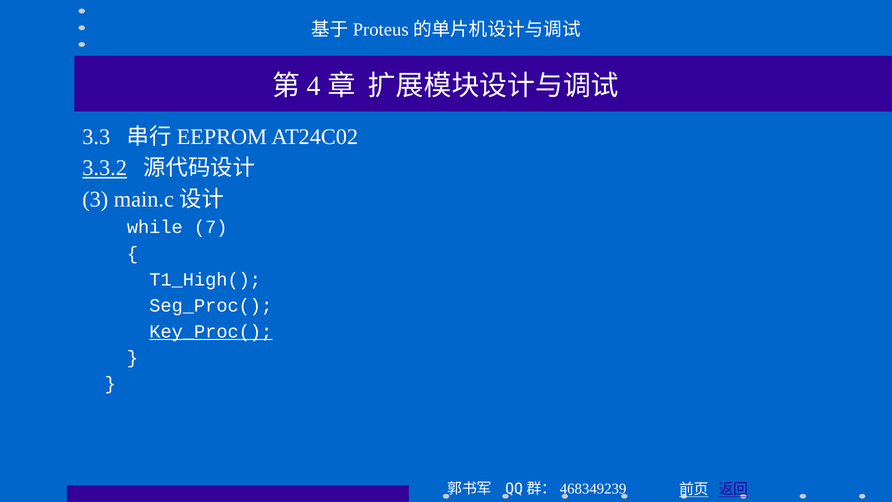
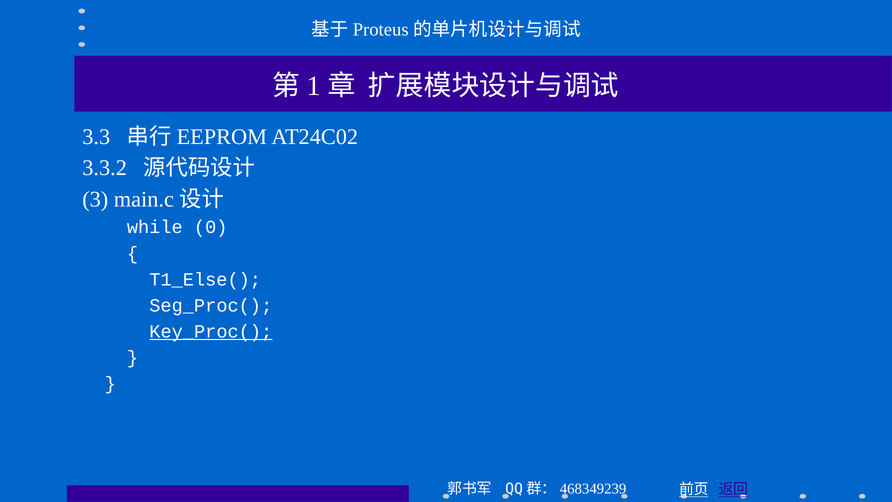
4: 4 -> 1
3.3.2 underline: present -> none
7: 7 -> 0
T1_High(: T1_High( -> T1_Else(
